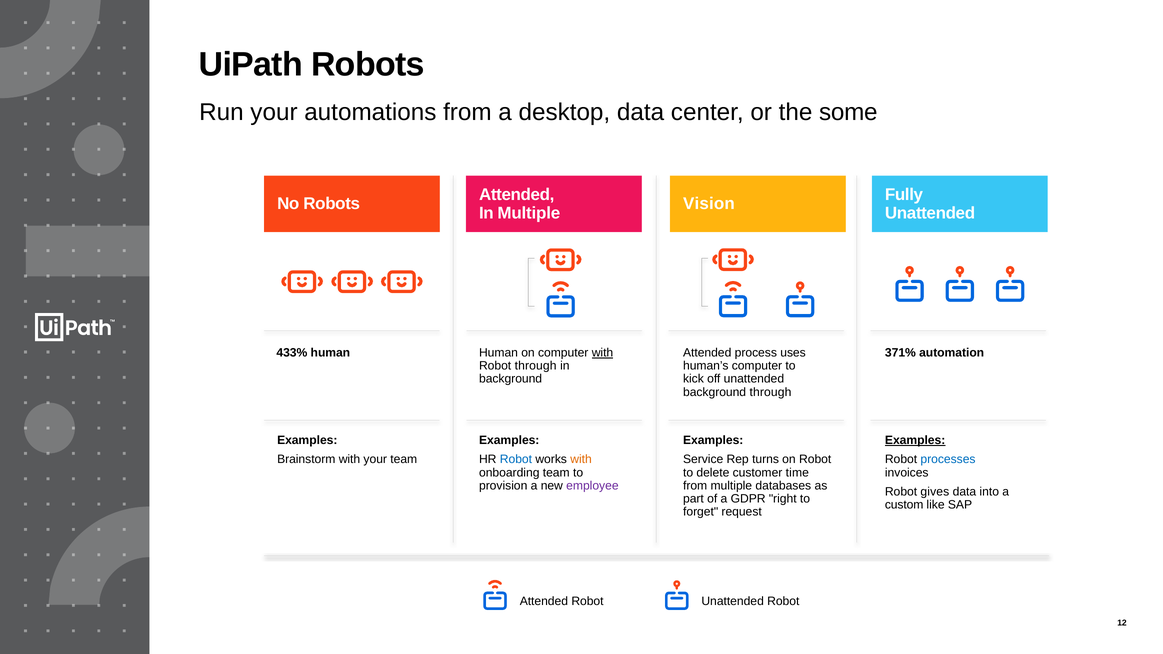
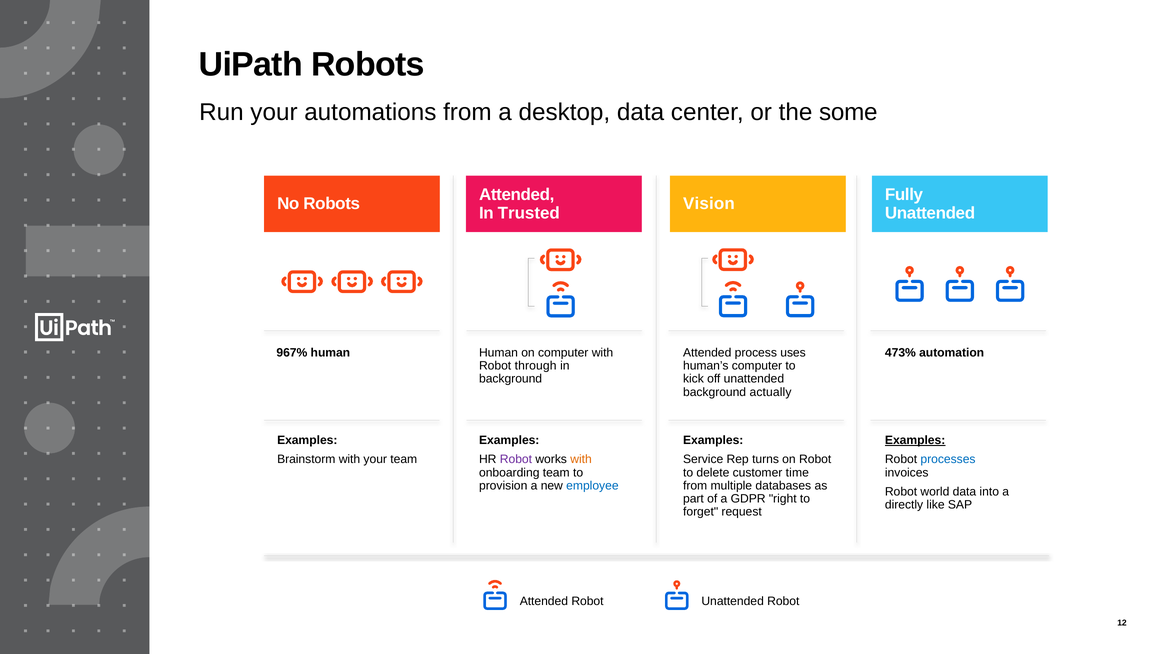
In Multiple: Multiple -> Trusted
433%: 433% -> 967%
with at (602, 353) underline: present -> none
371%: 371% -> 473%
background through: through -> actually
Robot at (516, 460) colour: blue -> purple
employee colour: purple -> blue
gives: gives -> world
custom: custom -> directly
